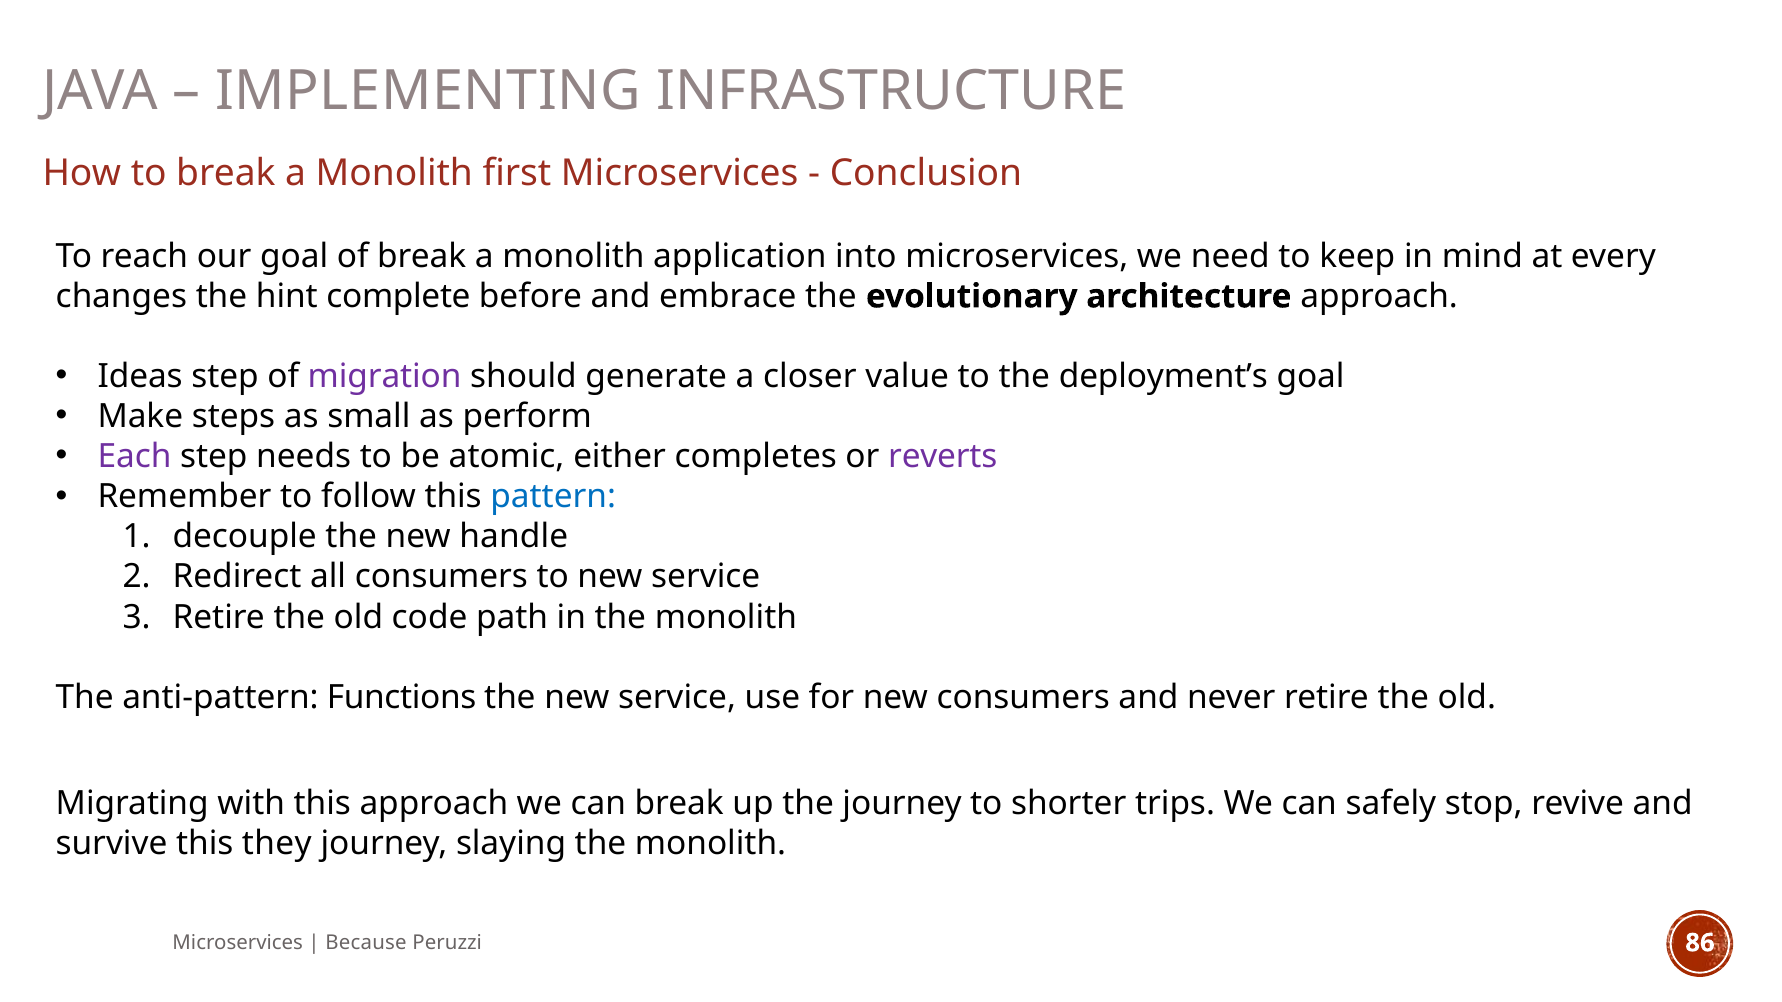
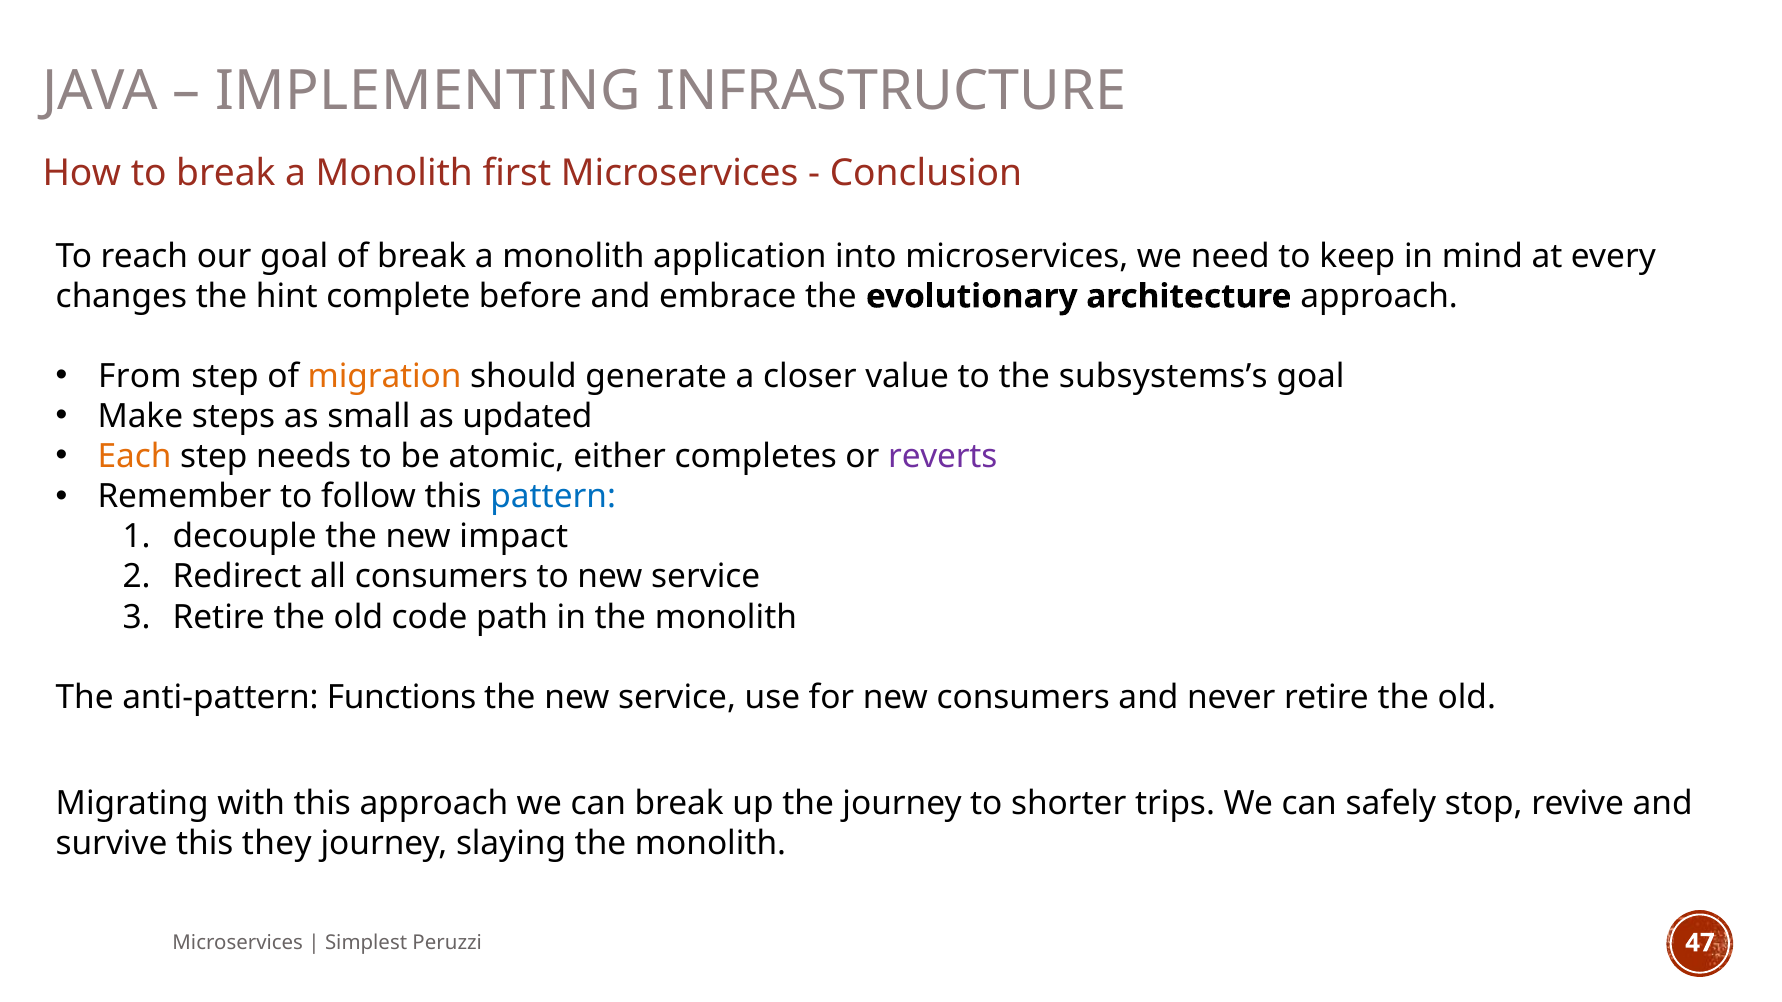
Ideas: Ideas -> From
migration colour: purple -> orange
deployment’s: deployment’s -> subsystems’s
perform: perform -> updated
Each colour: purple -> orange
handle: handle -> impact
Because: Because -> Simplest
86: 86 -> 47
